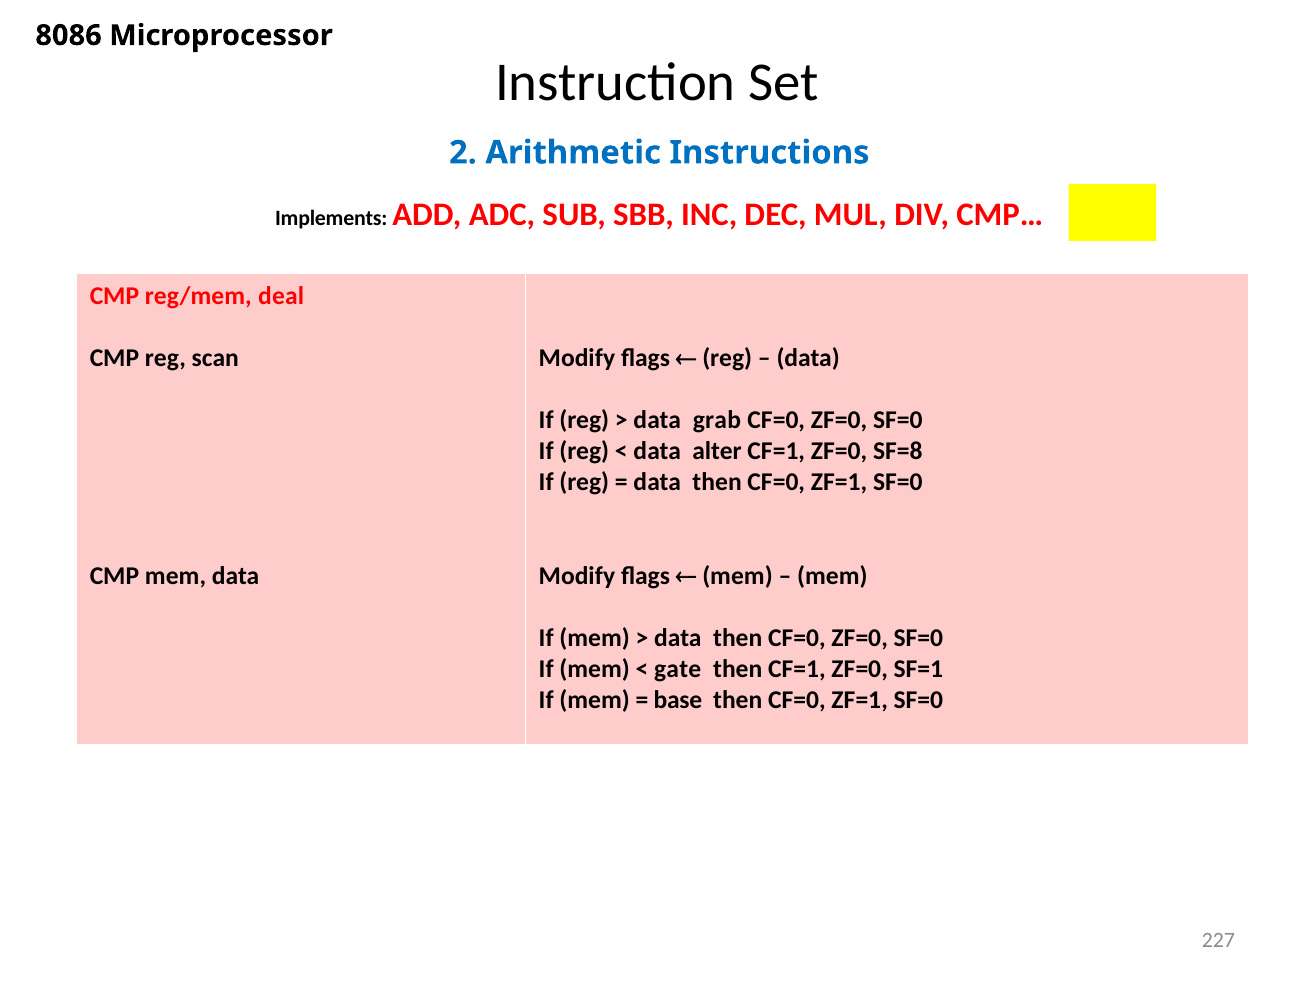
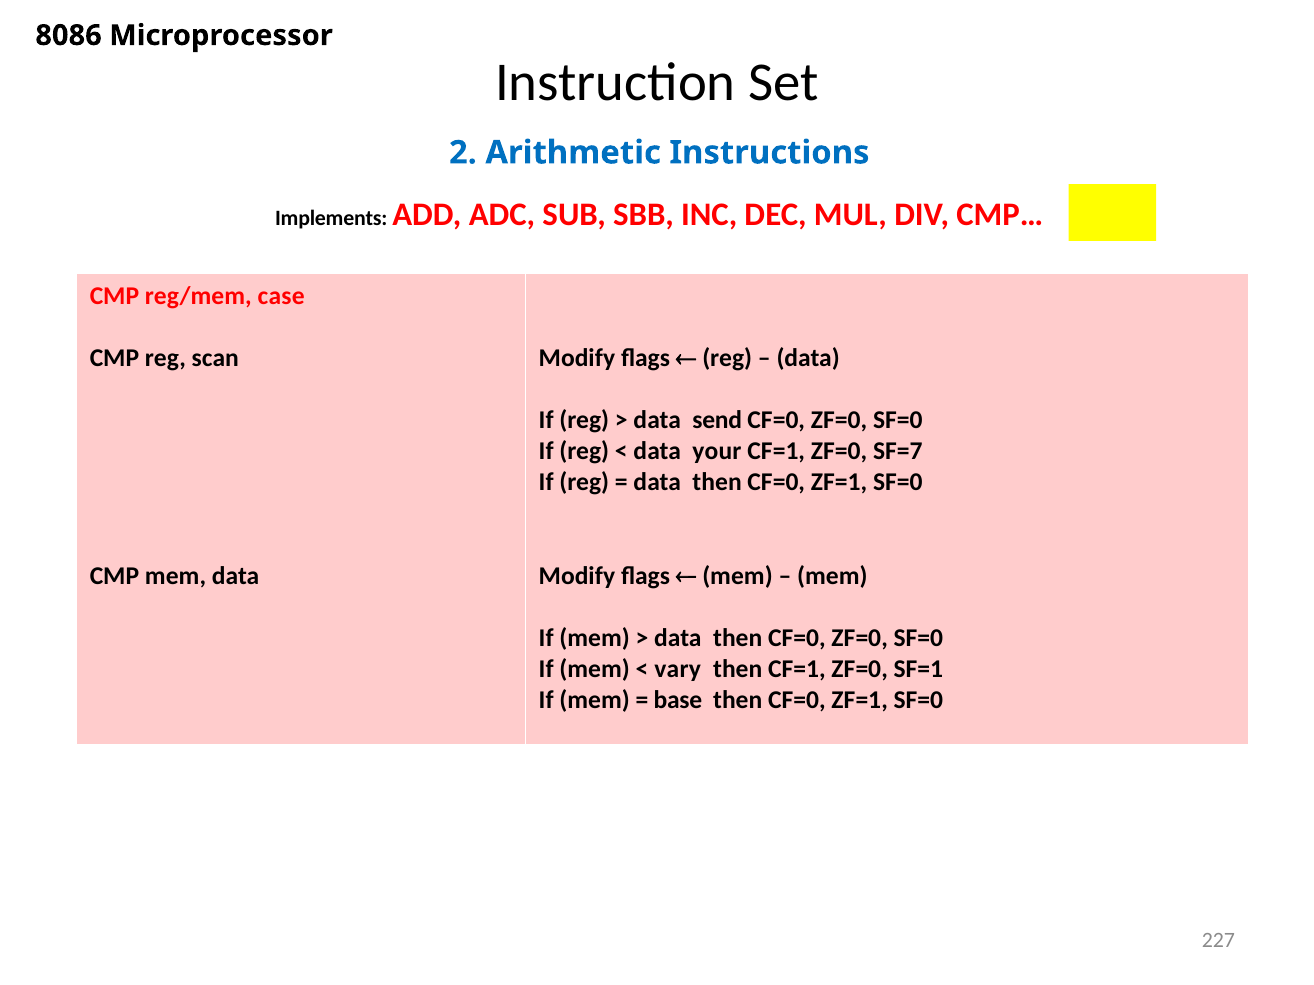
deal: deal -> case
grab: grab -> send
alter: alter -> your
SF=8: SF=8 -> SF=7
gate: gate -> vary
